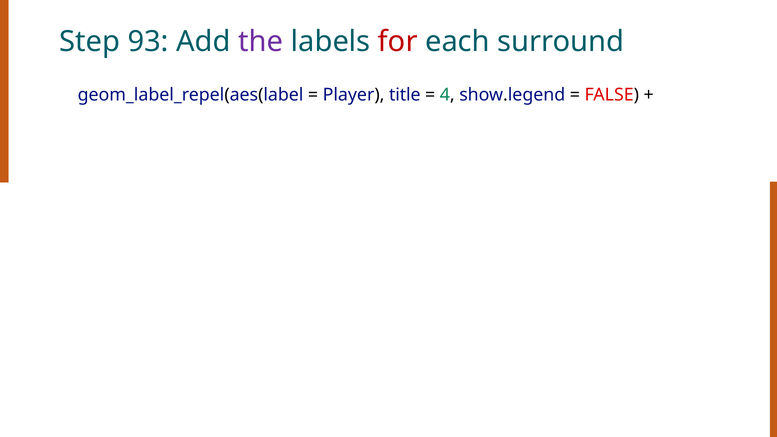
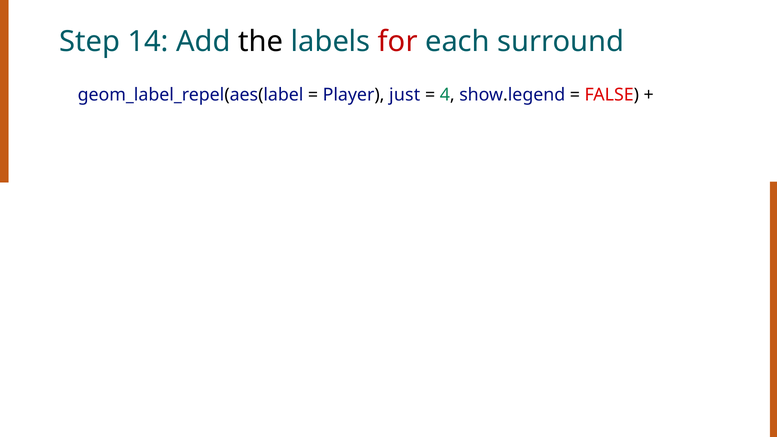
93: 93 -> 14
the colour: purple -> black
title: title -> just
